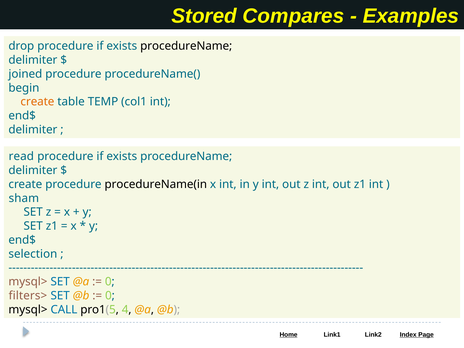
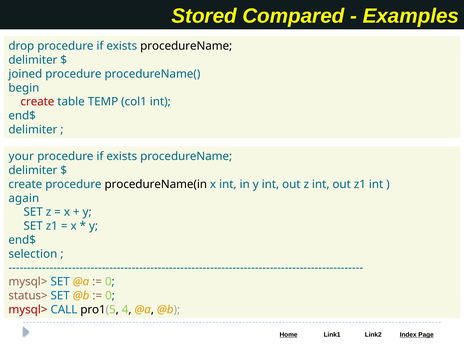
Compares: Compares -> Compared
create at (37, 102) colour: orange -> red
read: read -> your
sham: sham -> again
filters>: filters> -> status>
mysql> at (28, 310) colour: black -> red
